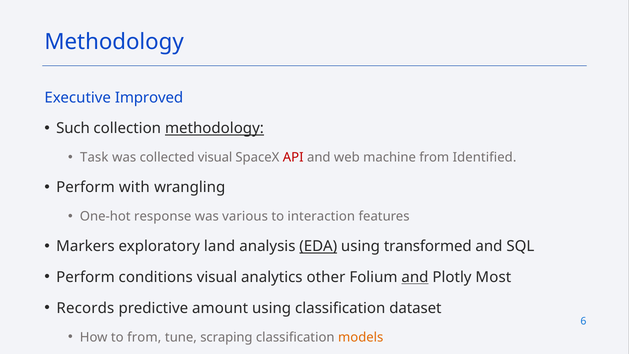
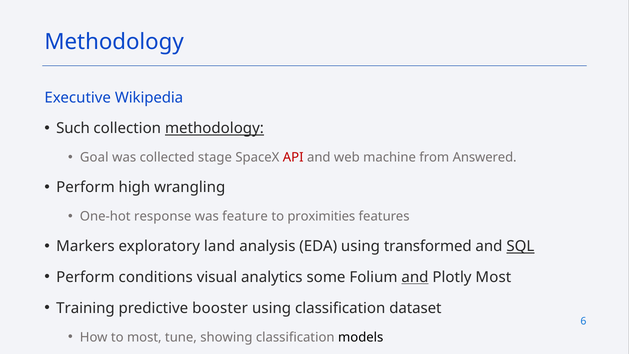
Improved: Improved -> Wikipedia
Task: Task -> Goal
collected visual: visual -> stage
Identified: Identified -> Answered
with: with -> high
various: various -> feature
interaction: interaction -> proximities
EDA underline: present -> none
SQL underline: none -> present
other: other -> some
Records: Records -> Training
amount: amount -> booster
to from: from -> most
scraping: scraping -> showing
models colour: orange -> black
